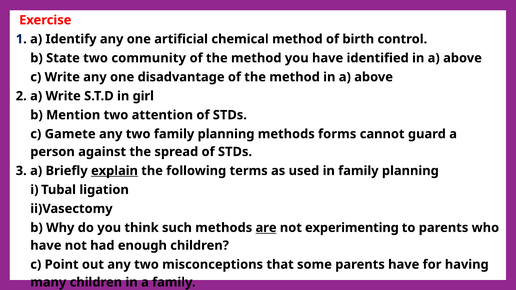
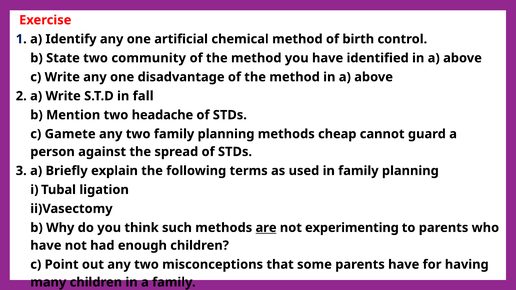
girl: girl -> fall
attention: attention -> headache
forms: forms -> cheap
explain underline: present -> none
